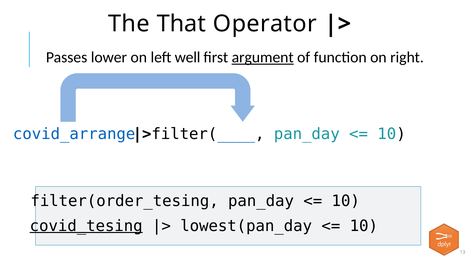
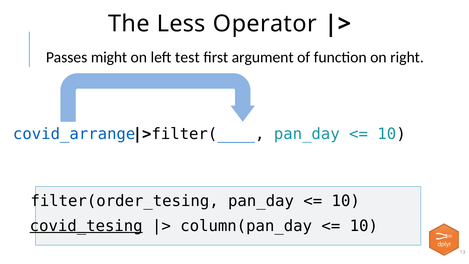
That: That -> Less
lower: lower -> might
well: well -> test
argument underline: present -> none
lowest(pan_day: lowest(pan_day -> column(pan_day
